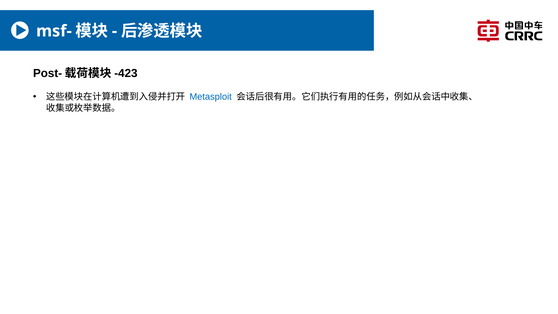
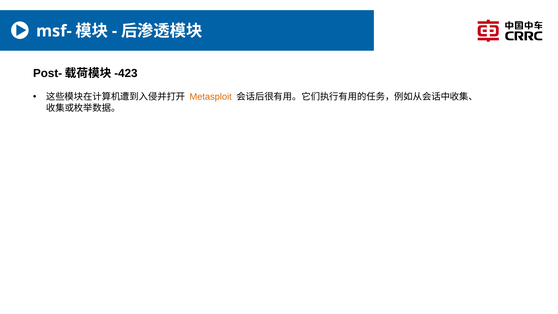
Metasploit colour: blue -> orange
